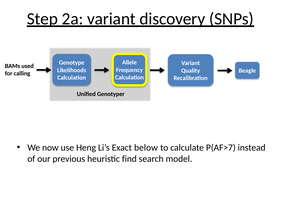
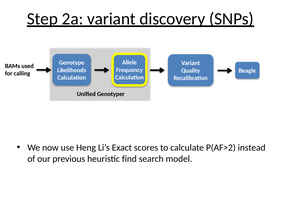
below: below -> scores
P(AF>7: P(AF>7 -> P(AF>2
